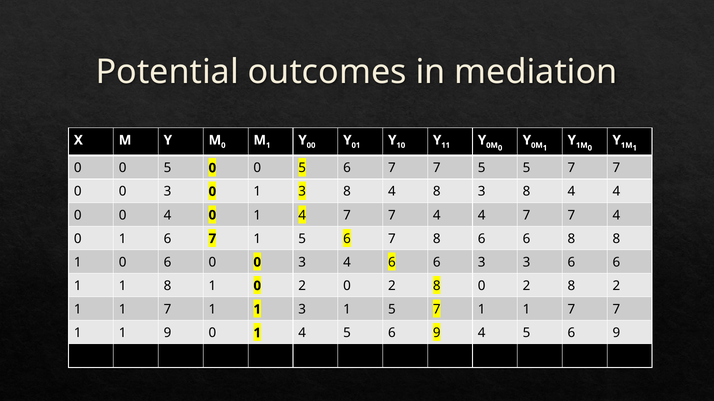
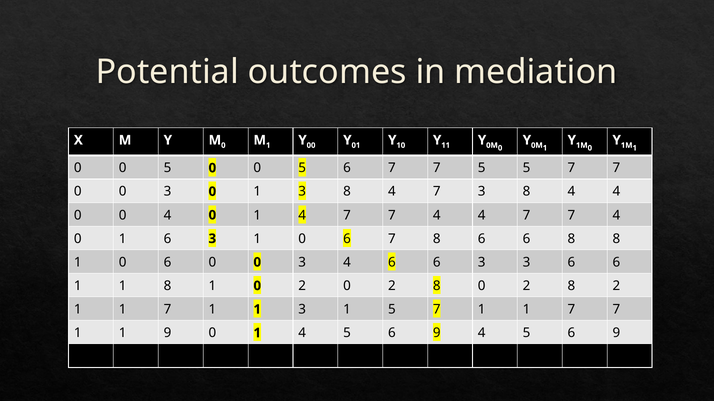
8 4 8: 8 -> 7
1 6 7: 7 -> 3
5 at (302, 239): 5 -> 0
